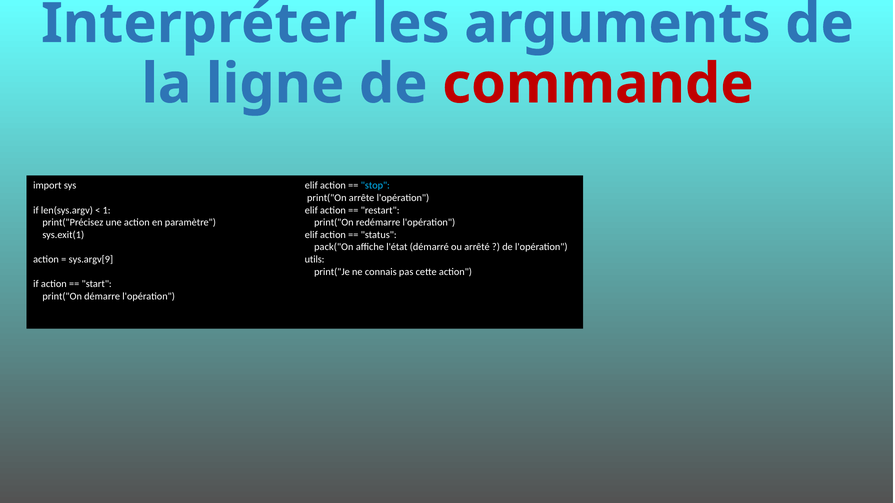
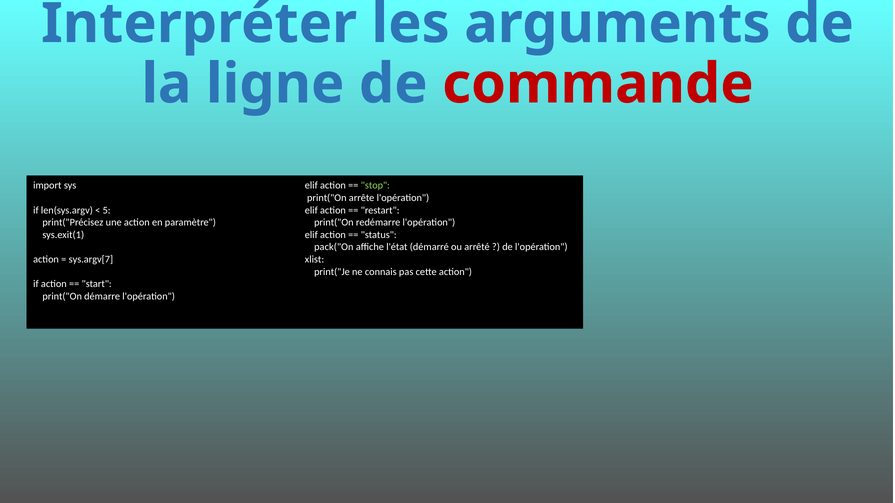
stop colour: light blue -> light green
1: 1 -> 5
sys.argv[9: sys.argv[9 -> sys.argv[7
utils: utils -> xlist
